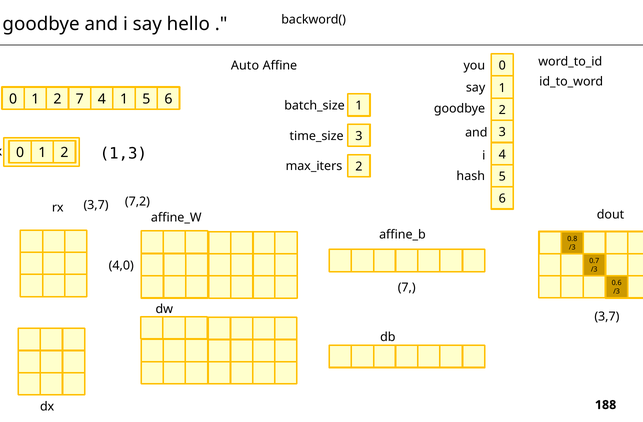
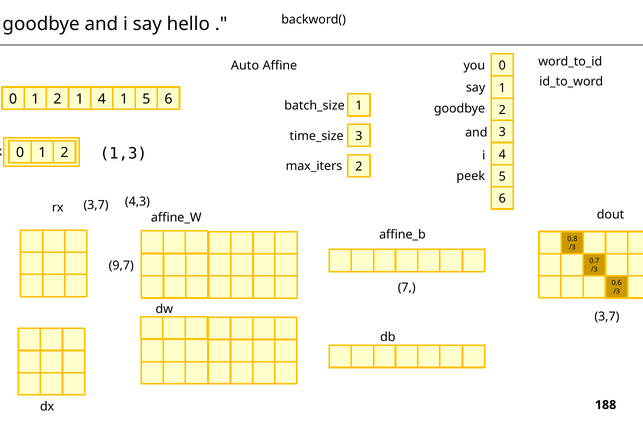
2 7: 7 -> 1
hash: hash -> peek
7,2: 7,2 -> 4,3
4,0: 4,0 -> 9,7
